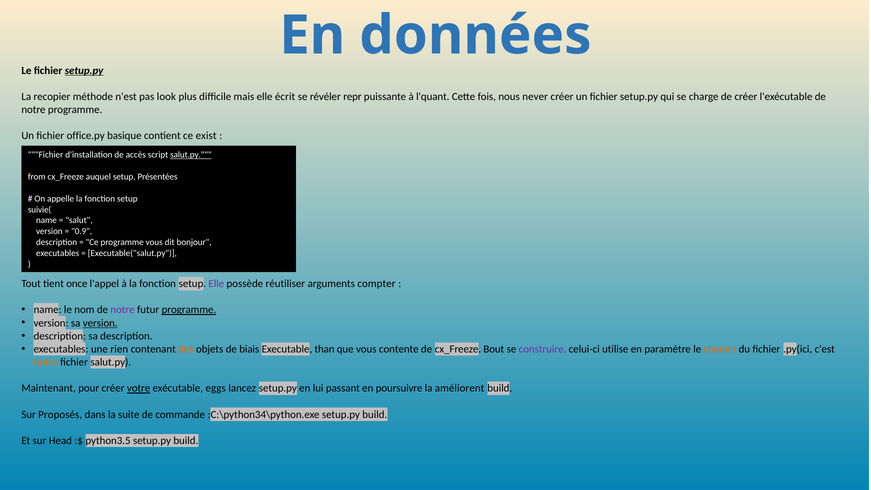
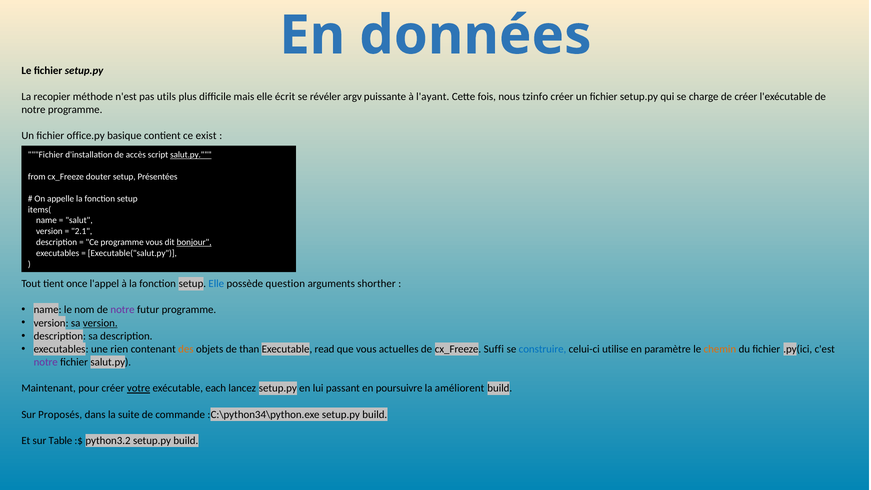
setup.py at (84, 70) underline: present -> none
look: look -> utils
repr: repr -> argv
l'quant: l'quant -> l'ayant
never: never -> tzinfo
auquel: auquel -> douter
suivie(: suivie( -> items(
0.9: 0.9 -> 2.1
bonjour underline: none -> present
Elle at (216, 284) colour: purple -> blue
réutiliser: réutiliser -> question
compter: compter -> shorther
programme at (189, 310) underline: present -> none
biais: biais -> than
than: than -> read
contente: contente -> actuelles
Bout: Bout -> Suffi
construire colour: purple -> blue
notre at (46, 362) colour: orange -> purple
eggs: eggs -> each
Head: Head -> Table
python3.5: python3.5 -> python3.2
